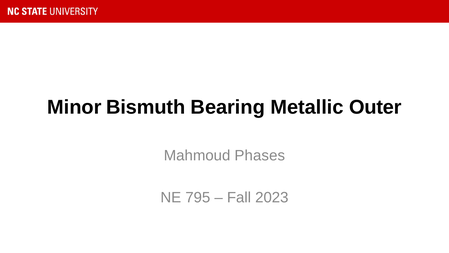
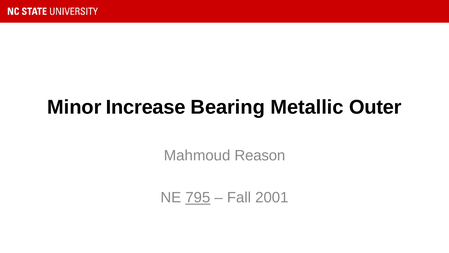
Bismuth: Bismuth -> Increase
Phases: Phases -> Reason
795 underline: none -> present
2023: 2023 -> 2001
